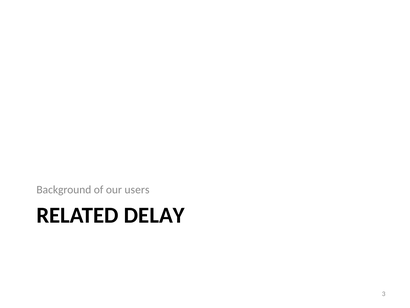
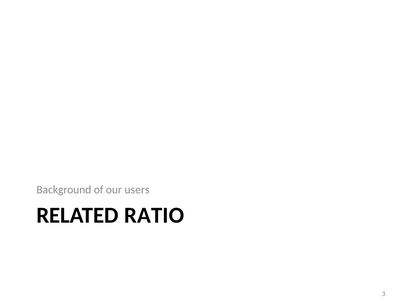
DELAY: DELAY -> RATIO
